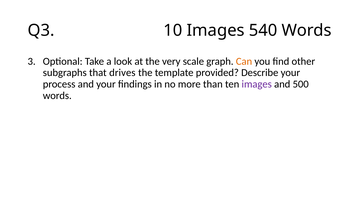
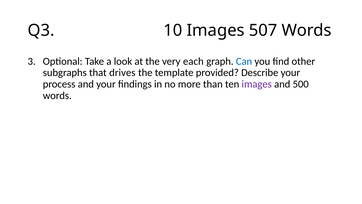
540: 540 -> 507
scale: scale -> each
Can colour: orange -> blue
